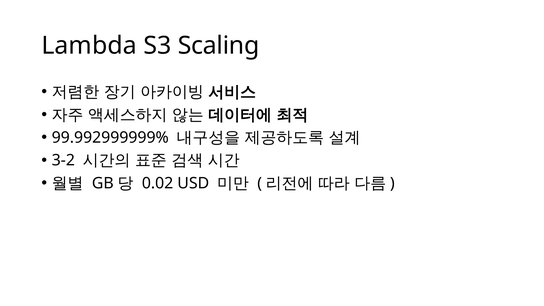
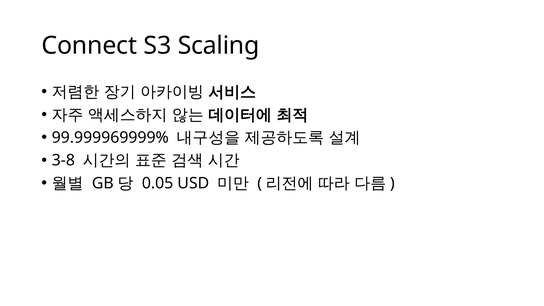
Lambda: Lambda -> Connect
99.992999999%: 99.992999999% -> 99.999969999%
3-2: 3-2 -> 3-8
0.02: 0.02 -> 0.05
